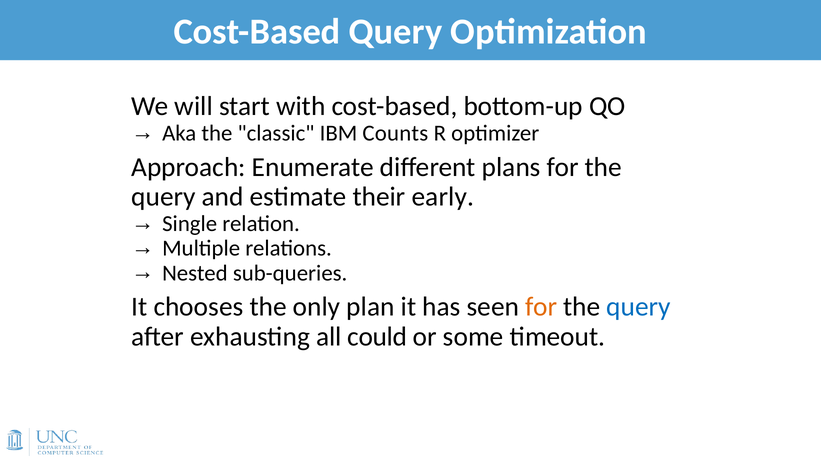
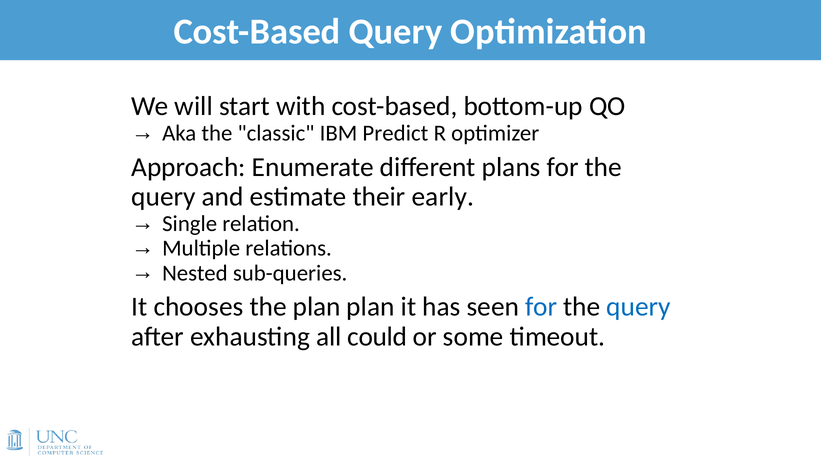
Counts: Counts -> Predict
the only: only -> plan
for at (541, 307) colour: orange -> blue
